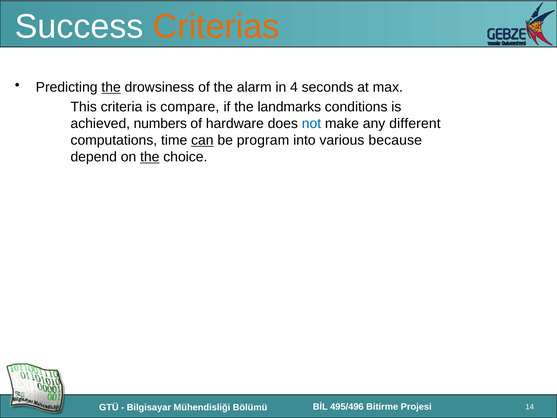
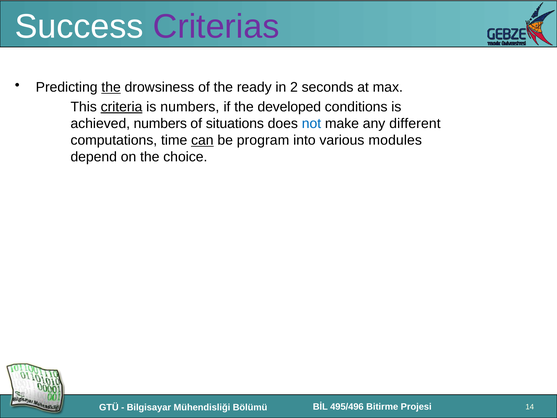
Criterias colour: orange -> purple
alarm: alarm -> ready
4: 4 -> 2
criteria underline: none -> present
is compare: compare -> numbers
landmarks: landmarks -> developed
hardware: hardware -> situations
because: because -> modules
the at (150, 157) underline: present -> none
